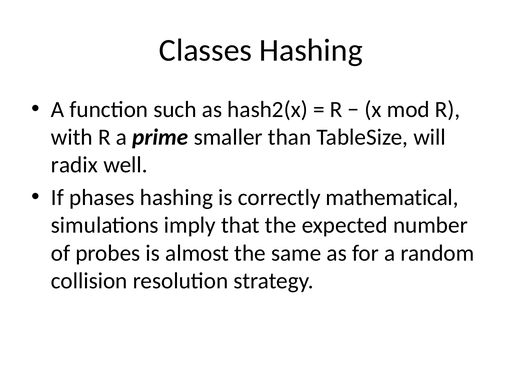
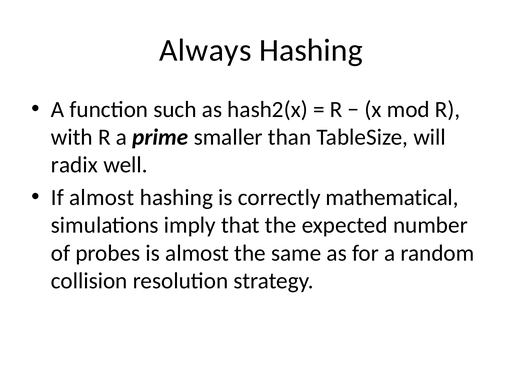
Classes: Classes -> Always
If phases: phases -> almost
